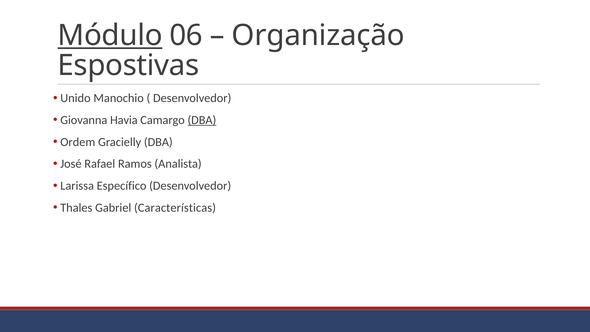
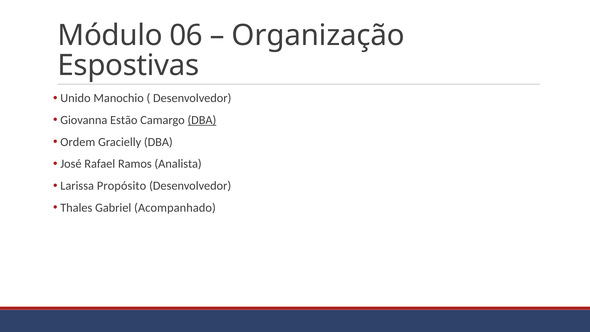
Módulo underline: present -> none
Havia: Havia -> Estão
Específico: Específico -> Propósito
Características: Características -> Acompanhado
